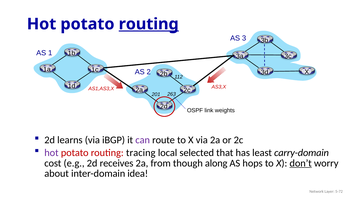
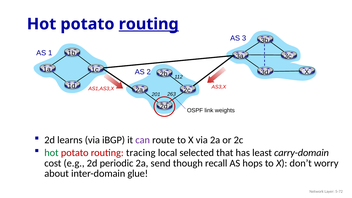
hot at (51, 153) colour: purple -> green
receives: receives -> periodic
from: from -> send
along: along -> recall
don’t underline: present -> none
idea: idea -> glue
